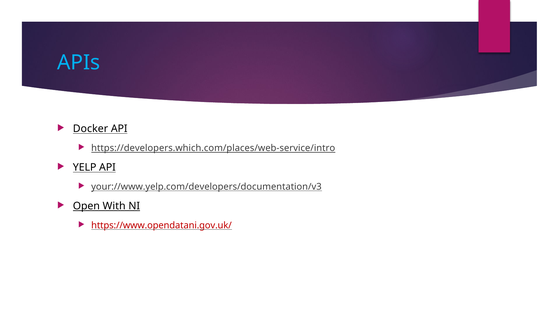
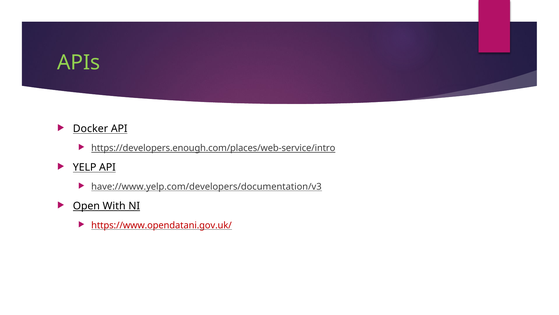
APIs colour: light blue -> light green
https://developers.which.com/places/web-service/intro: https://developers.which.com/places/web-service/intro -> https://developers.enough.com/places/web-service/intro
your://www.yelp.com/developers/documentation/v3: your://www.yelp.com/developers/documentation/v3 -> have://www.yelp.com/developers/documentation/v3
